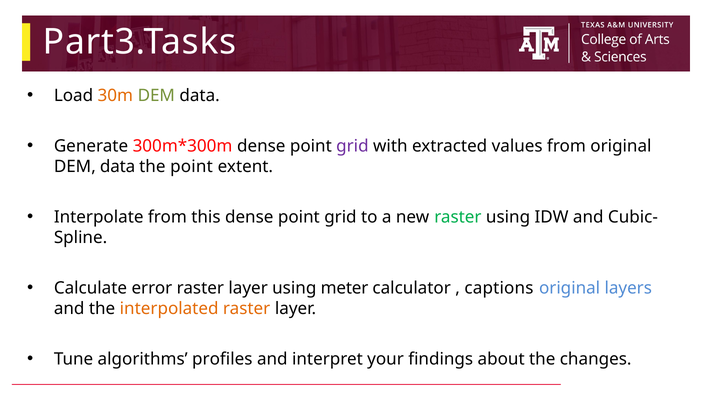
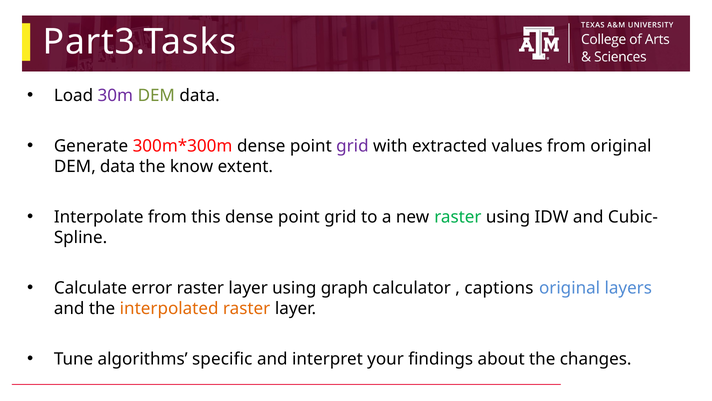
30m colour: orange -> purple
the point: point -> know
meter: meter -> graph
profiles: profiles -> specific
